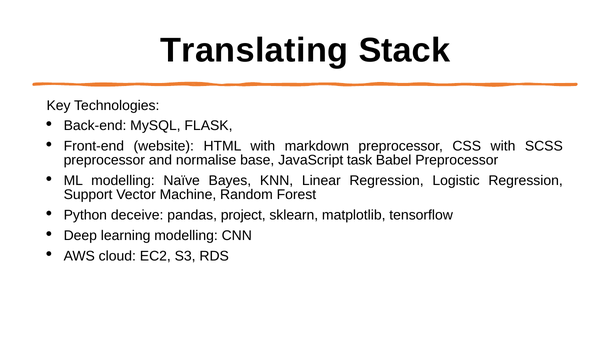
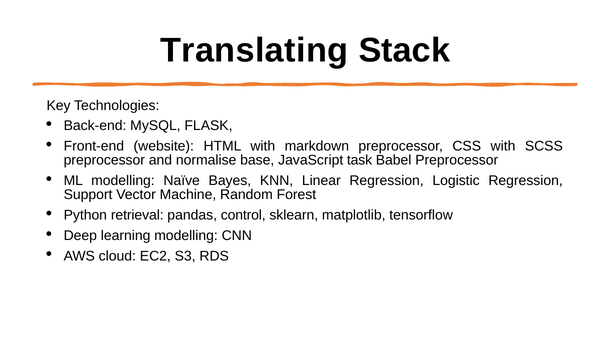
deceive: deceive -> retrieval
project: project -> control
